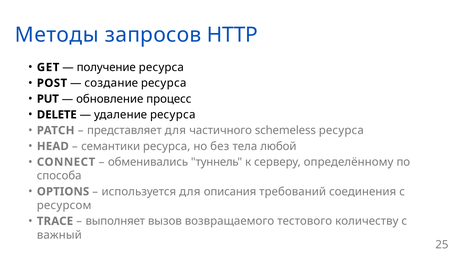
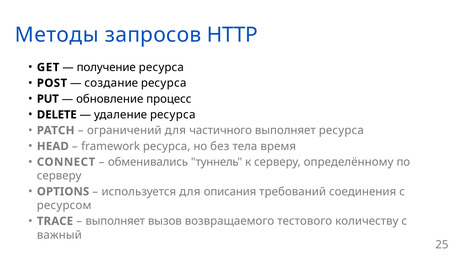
представляет: представляет -> ограничений
частичного schemeless: schemeless -> выполняет
семантики: семантики -> framework
любой: любой -> время
способа at (59, 176): способа -> серверу
